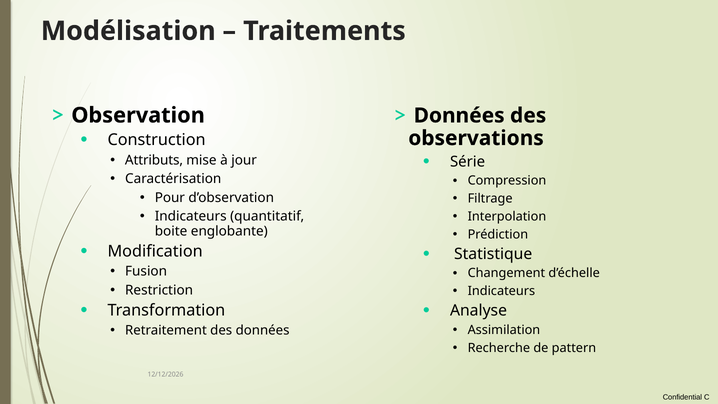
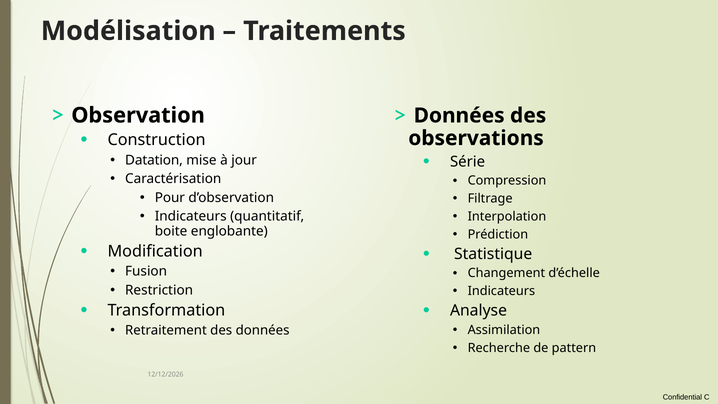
Attributs: Attributs -> Datation
